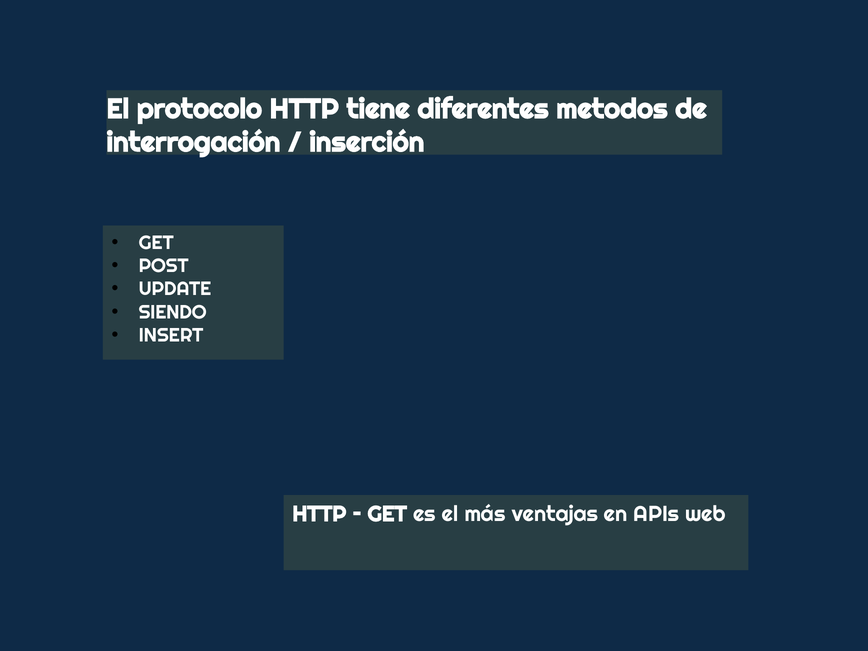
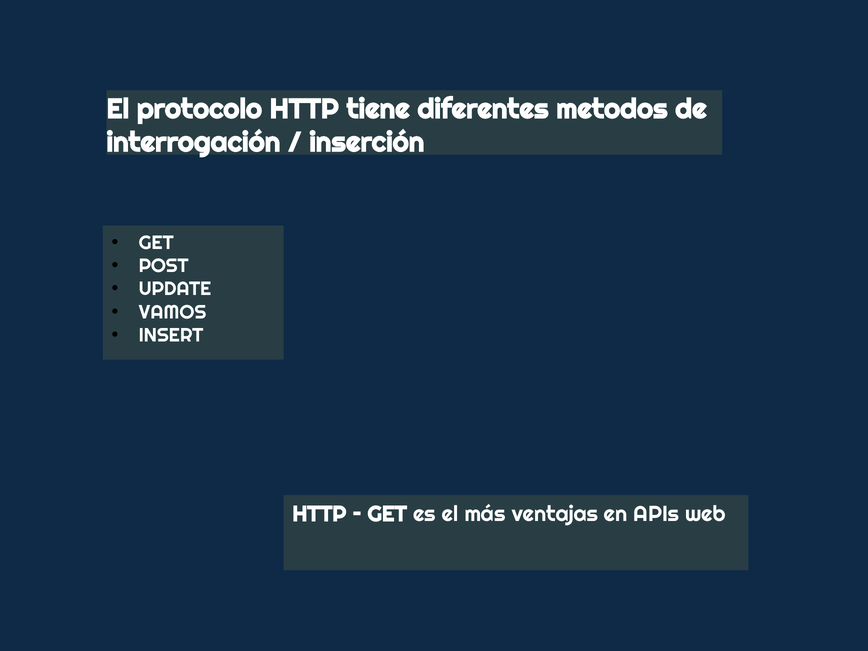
SIENDO: SIENDO -> VAMOS
